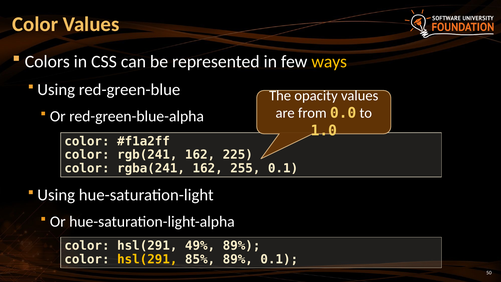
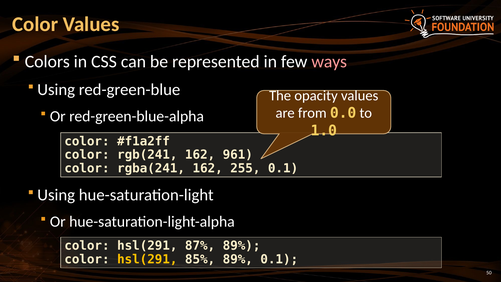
ways colour: yellow -> pink
225: 225 -> 961
49%: 49% -> 87%
